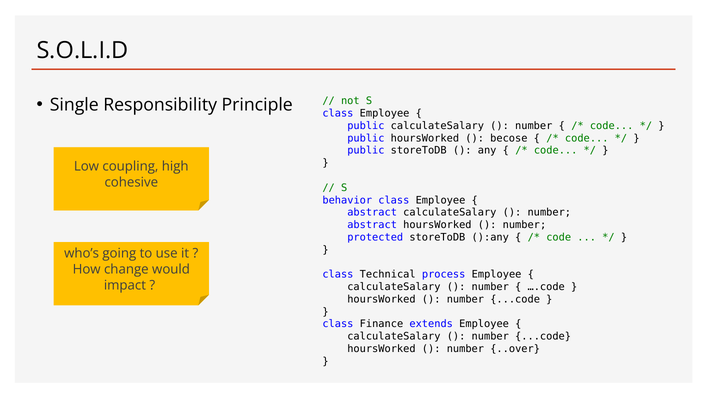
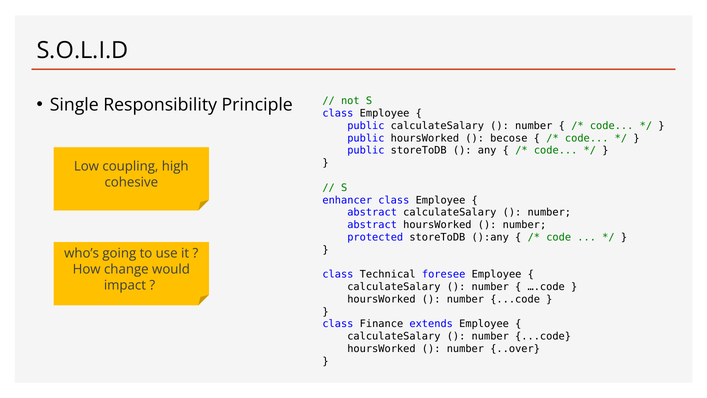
behavior: behavior -> enhancer
process: process -> foresee
